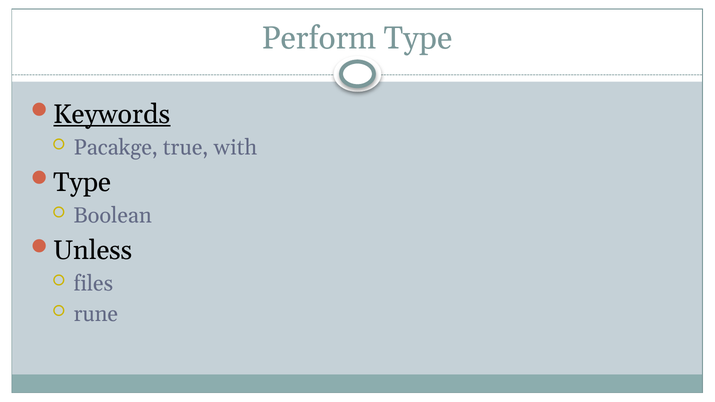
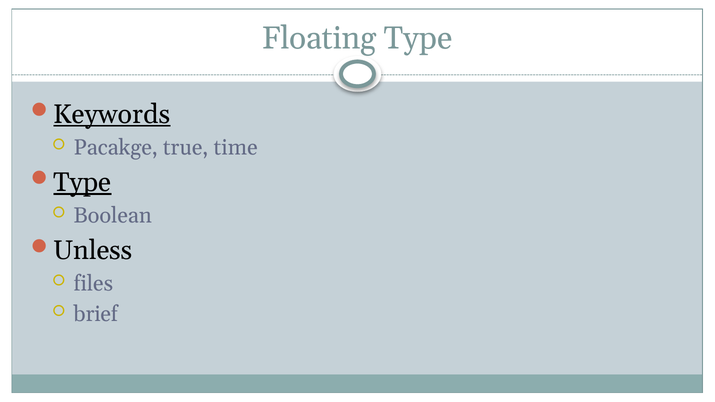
Perform: Perform -> Floating
with: with -> time
Type at (82, 183) underline: none -> present
rune: rune -> brief
